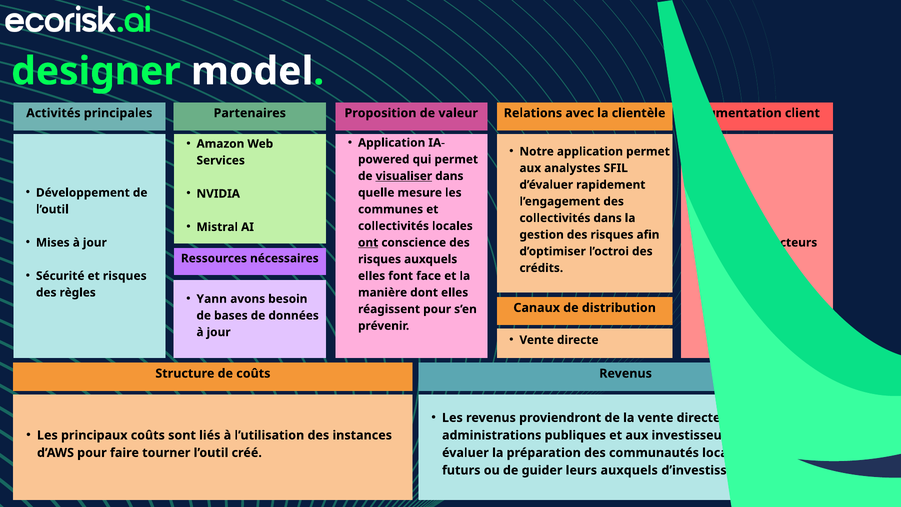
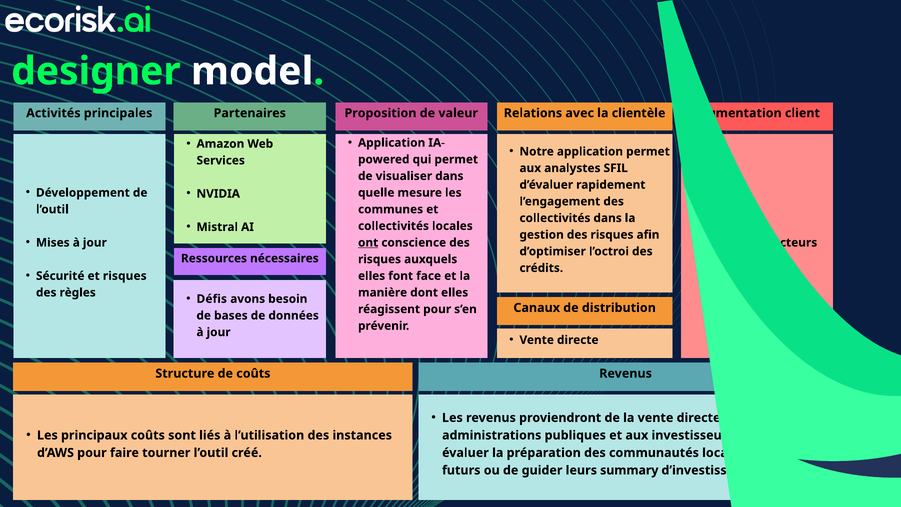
visualiser underline: present -> none
Yann at (212, 299): Yann -> Défis
leurs auxquels: auxquels -> summary
